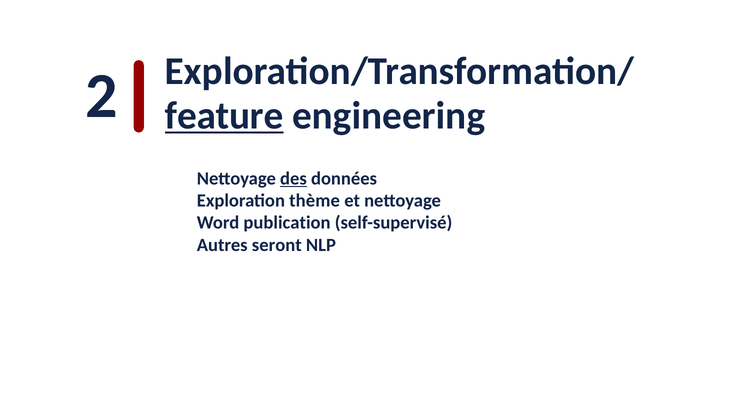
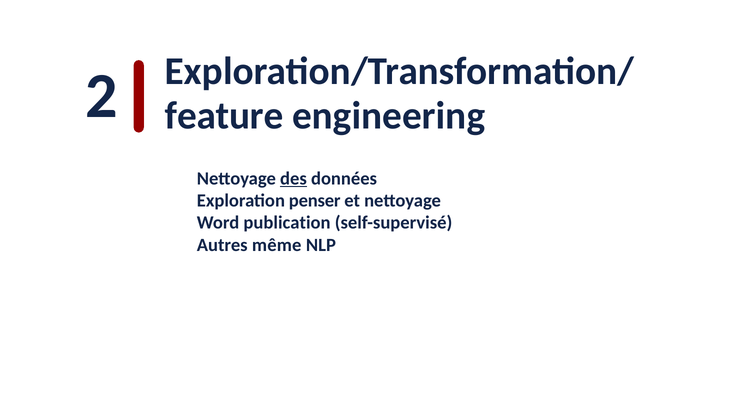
feature underline: present -> none
thème: thème -> penser
seront: seront -> même
